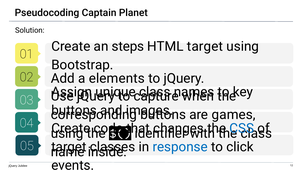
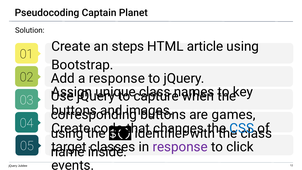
HTML target: target -> article
a elements: elements -> response
response at (180, 147) colour: blue -> purple
